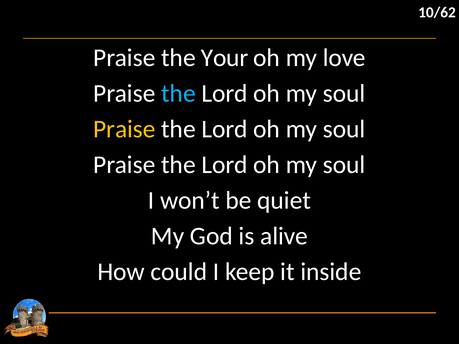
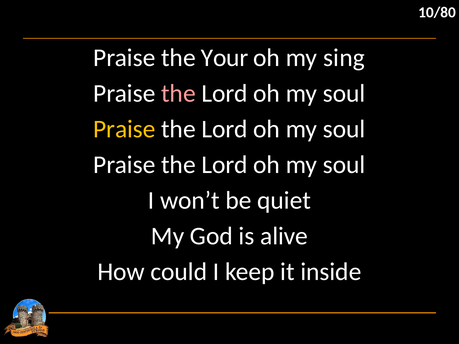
10/62: 10/62 -> 10/80
love: love -> sing
the at (178, 93) colour: light blue -> pink
